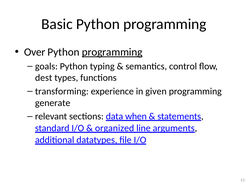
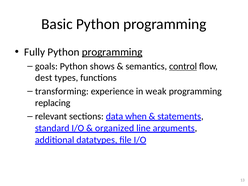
Over: Over -> Fully
typing: typing -> shows
control underline: none -> present
given: given -> weak
generate: generate -> replacing
